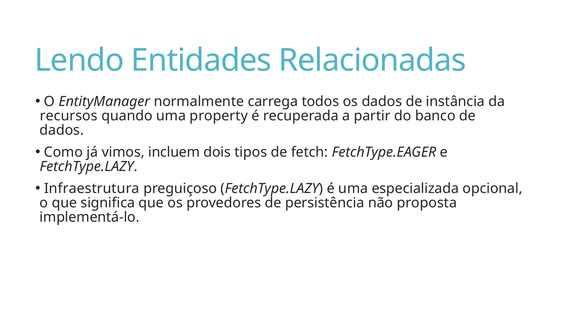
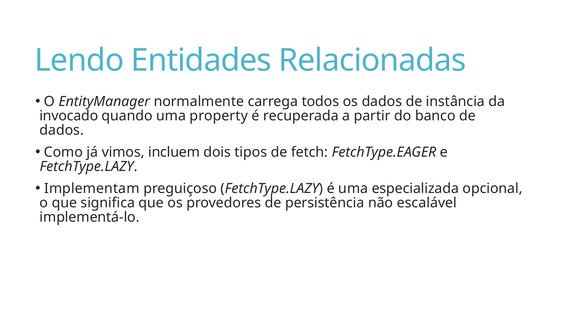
recursos: recursos -> invocado
Infraestrutura: Infraestrutura -> Implementam
proposta: proposta -> escalável
